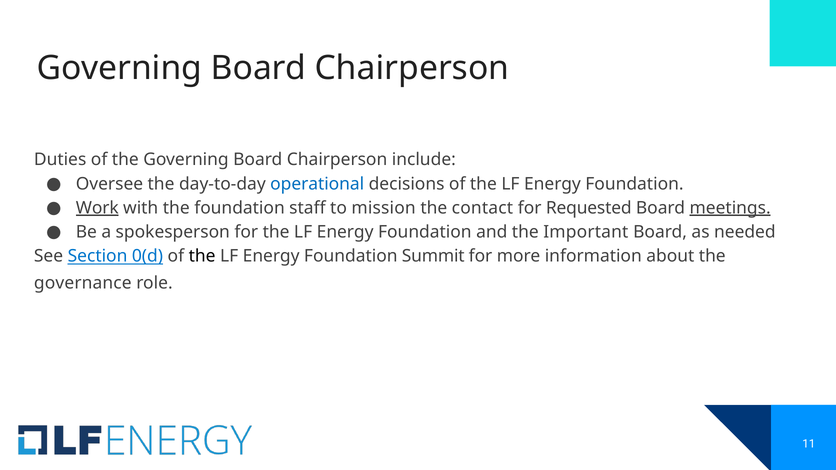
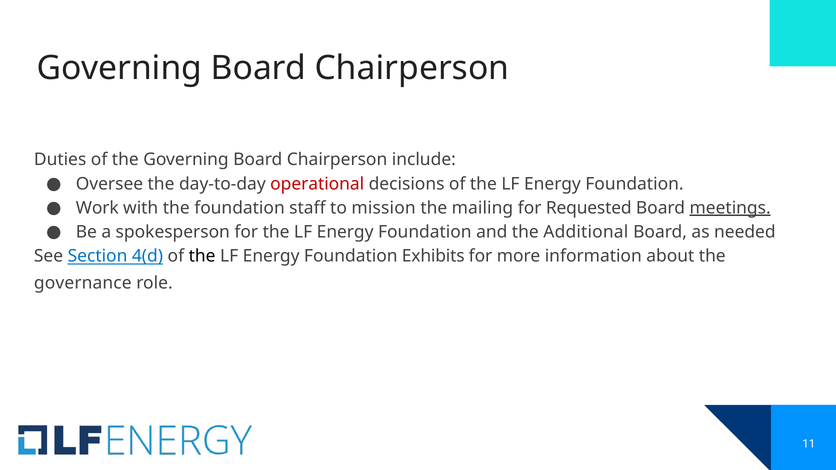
operational colour: blue -> red
Work underline: present -> none
contact: contact -> mailing
Important: Important -> Additional
0(d: 0(d -> 4(d
Summit: Summit -> Exhibits
